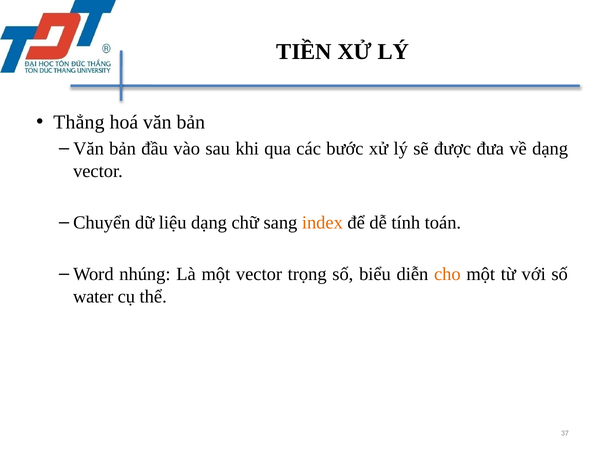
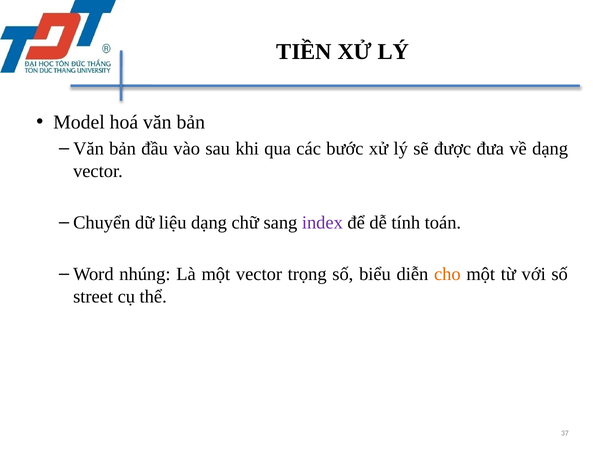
Thẳng: Thẳng -> Model
index colour: orange -> purple
water: water -> street
